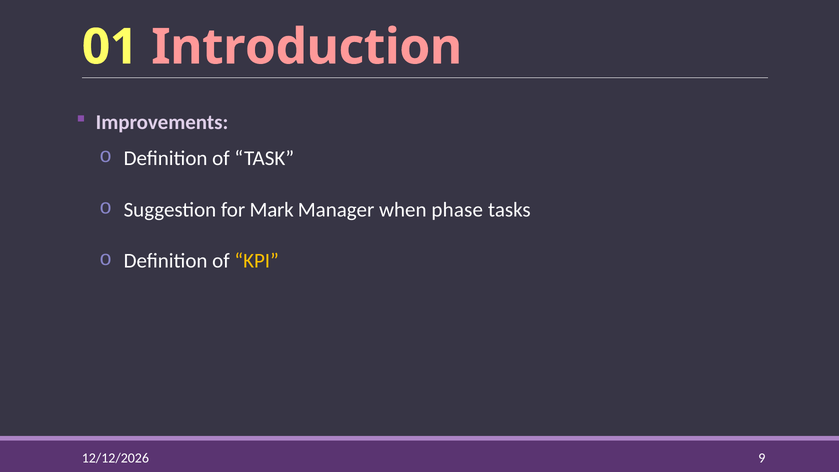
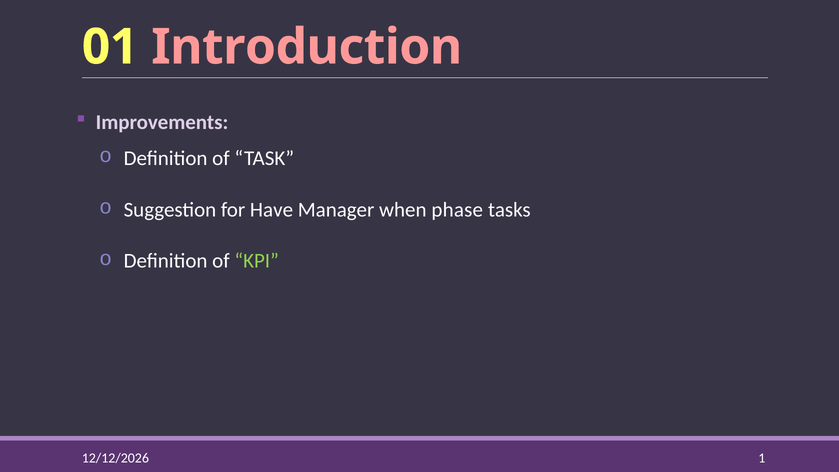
Mark: Mark -> Have
KPI colour: yellow -> light green
9: 9 -> 1
